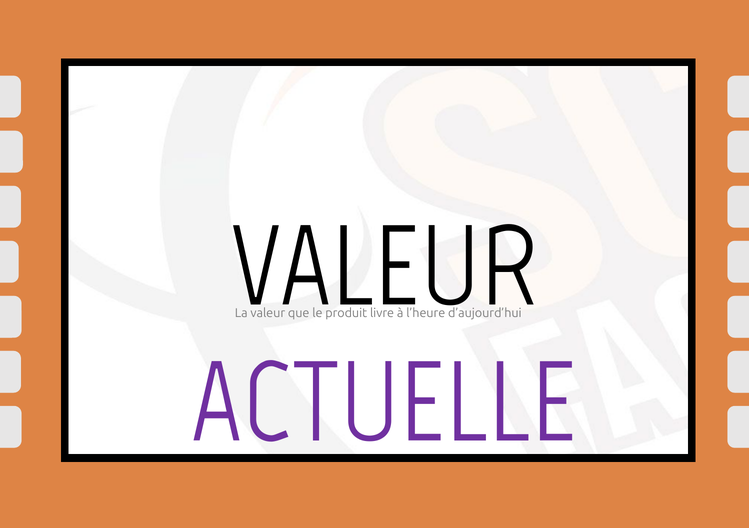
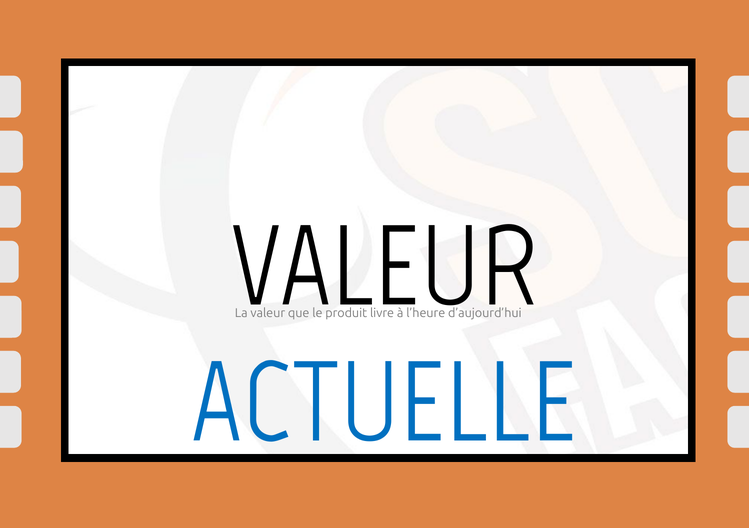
ACTUELLE colour: purple -> blue
